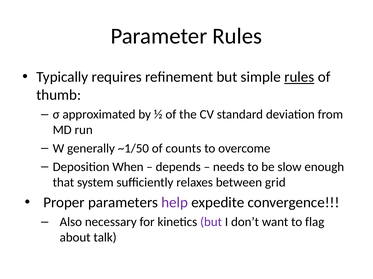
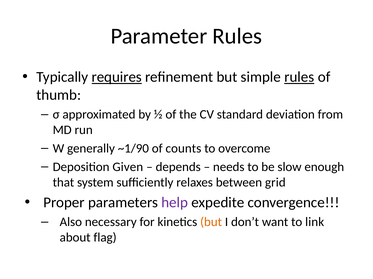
requires underline: none -> present
~1/50: ~1/50 -> ~1/90
When: When -> Given
but at (211, 223) colour: purple -> orange
flag: flag -> link
talk: talk -> flag
